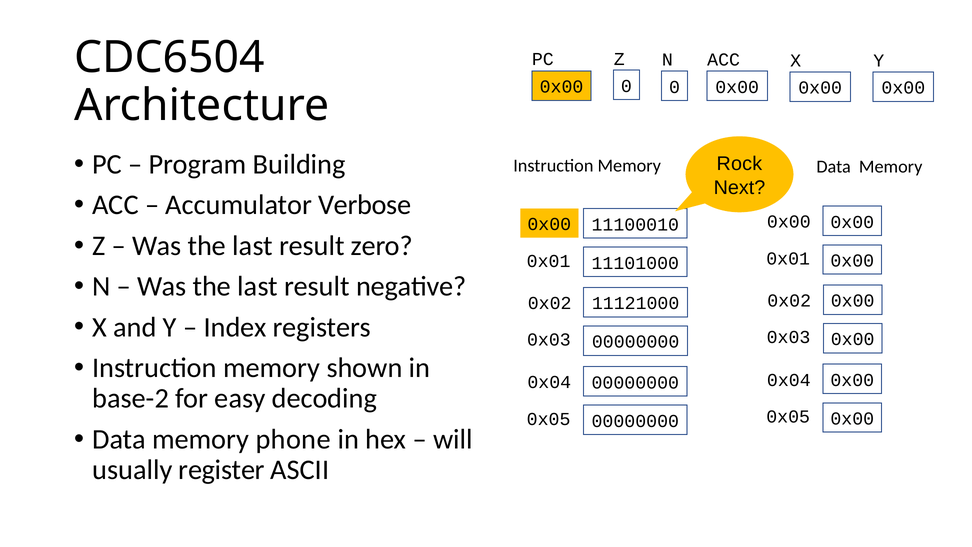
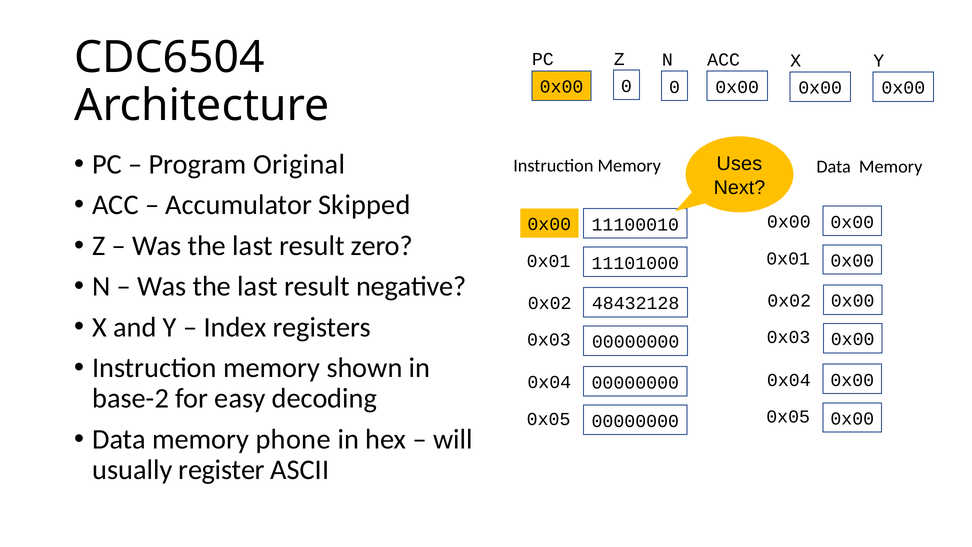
Building: Building -> Original
Rock: Rock -> Uses
Verbose: Verbose -> Skipped
11121000: 11121000 -> 48432128
